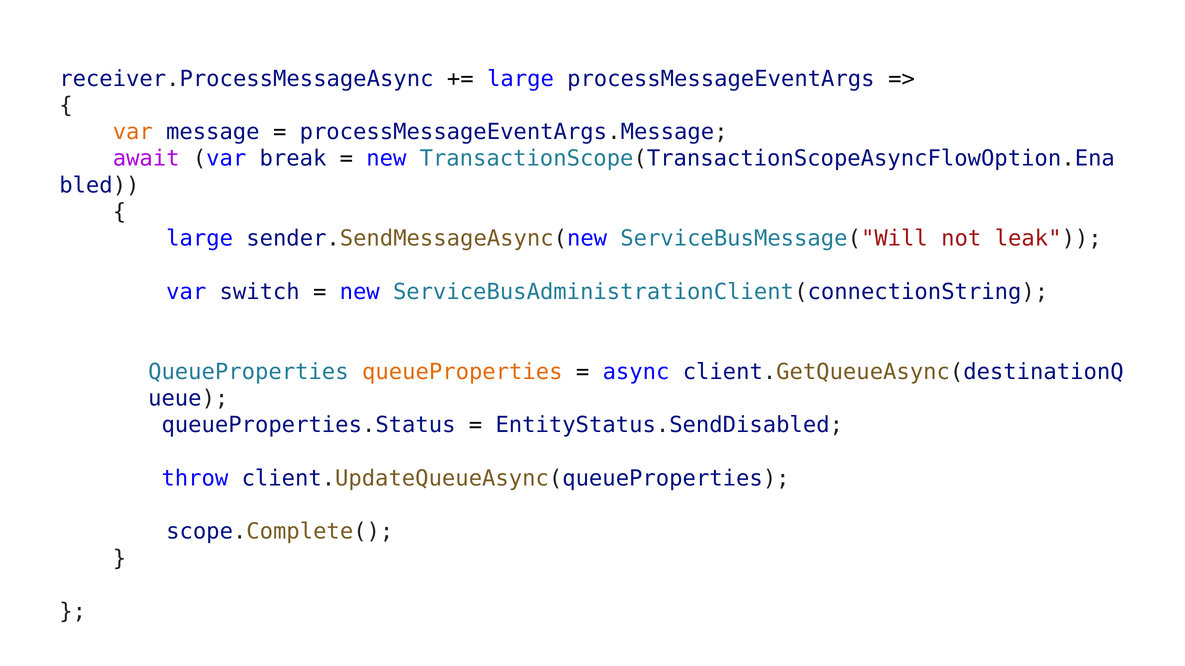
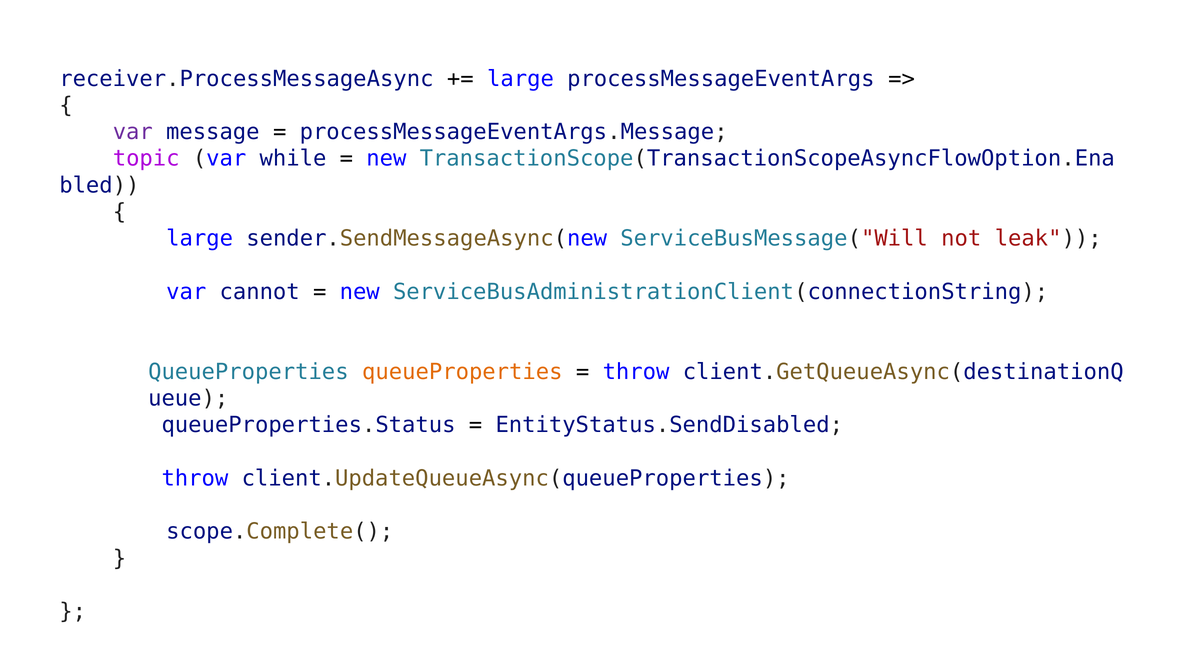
var at (133, 132) colour: orange -> purple
await: await -> topic
break: break -> while
switch: switch -> cannot
async at (636, 372): async -> throw
